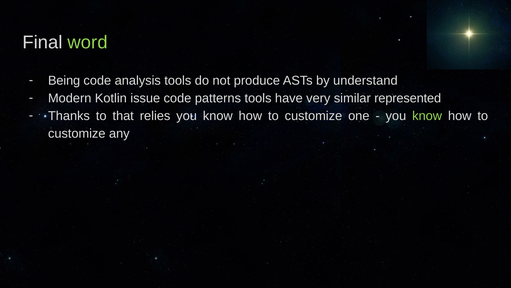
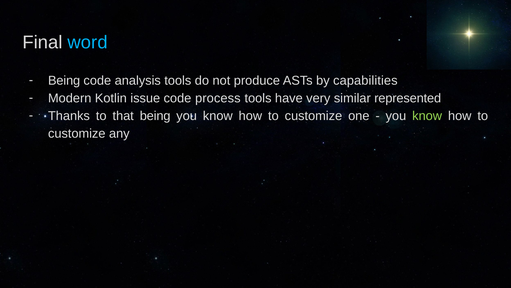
word colour: light green -> light blue
understand: understand -> capabilities
patterns: patterns -> process
that relies: relies -> being
